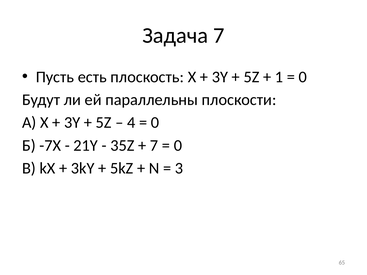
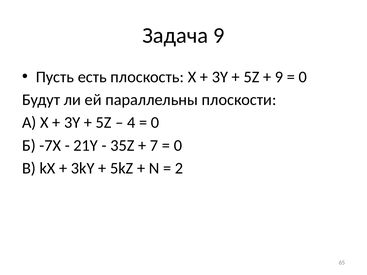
Задача 7: 7 -> 9
1 at (279, 77): 1 -> 9
3: 3 -> 2
